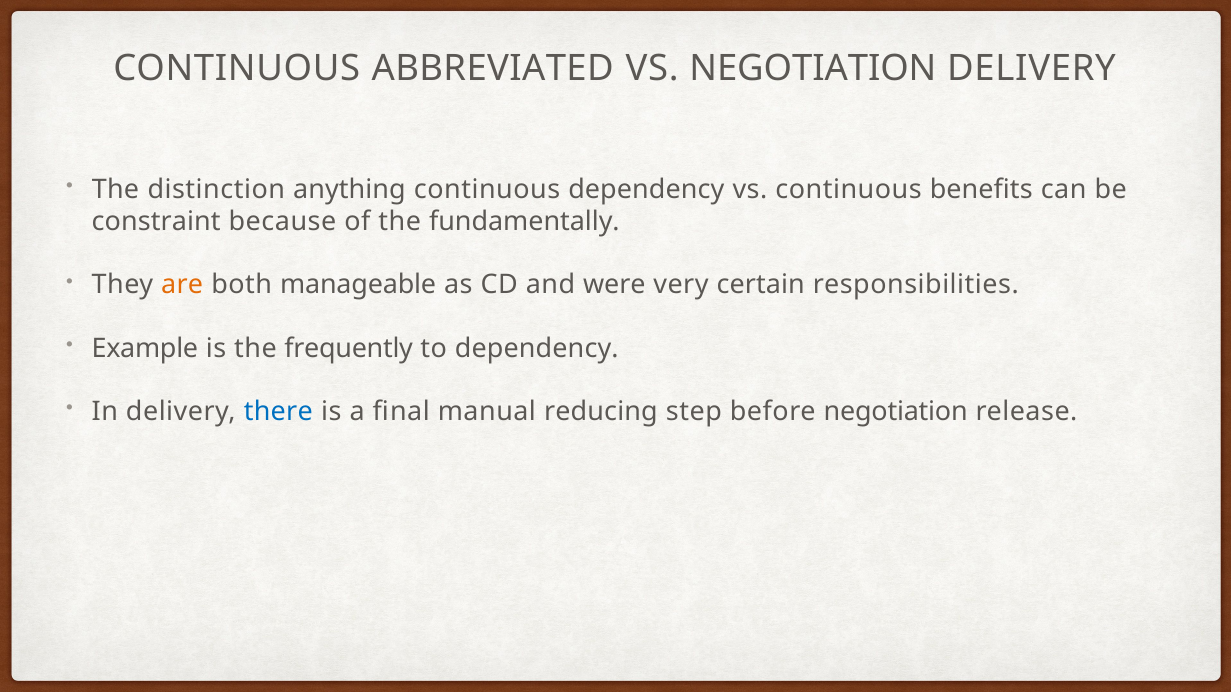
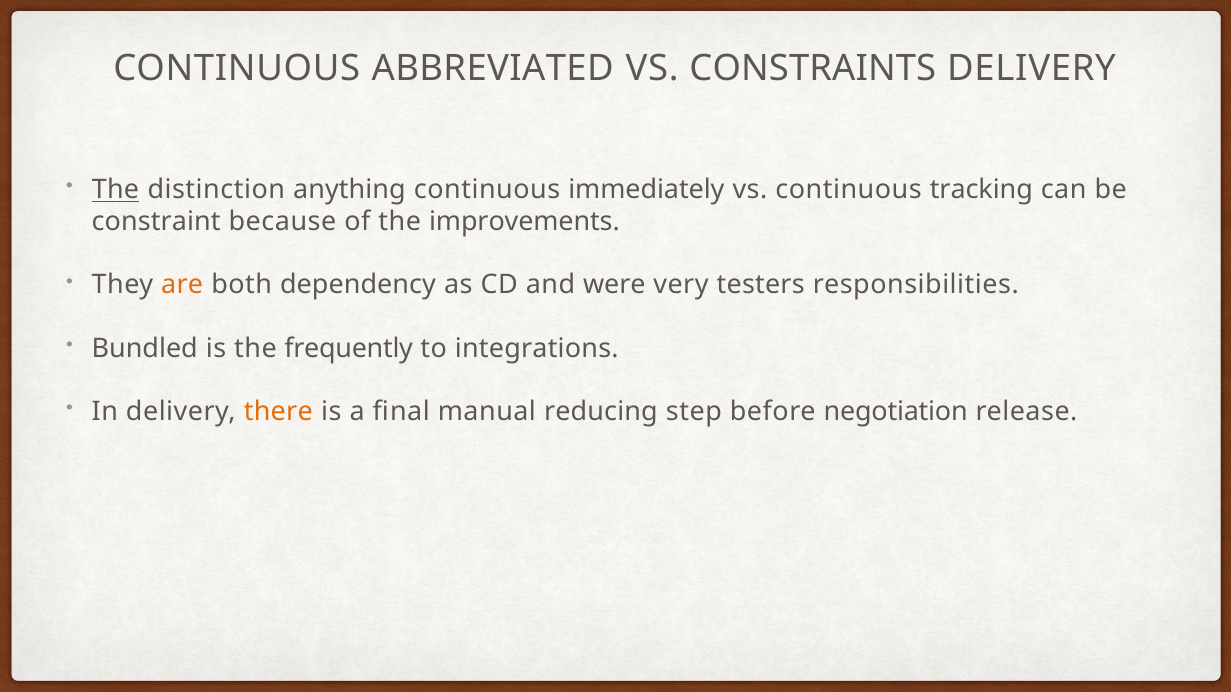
VS NEGOTIATION: NEGOTIATION -> CONSTRAINTS
The at (115, 190) underline: none -> present
continuous dependency: dependency -> immediately
benefits: benefits -> tracking
fundamentally: fundamentally -> improvements
manageable: manageable -> dependency
certain: certain -> testers
Example: Example -> Bundled
to dependency: dependency -> integrations
there colour: blue -> orange
